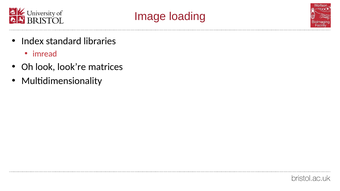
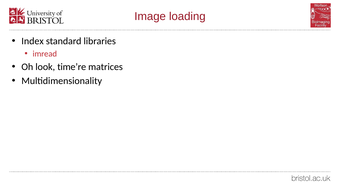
look’re: look’re -> time’re
